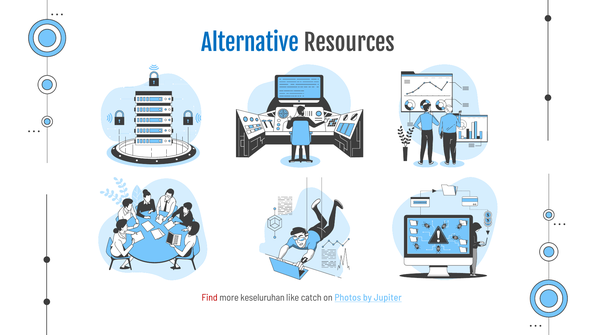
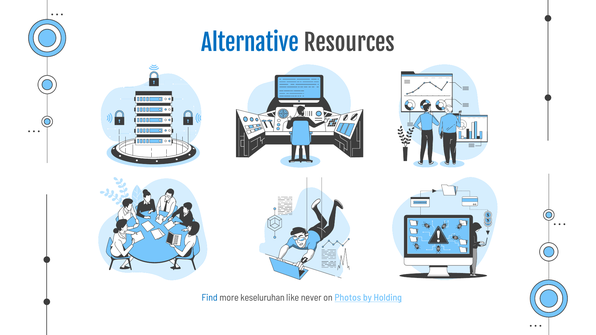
Find colour: red -> blue
catch: catch -> never
Jupiter: Jupiter -> Holding
